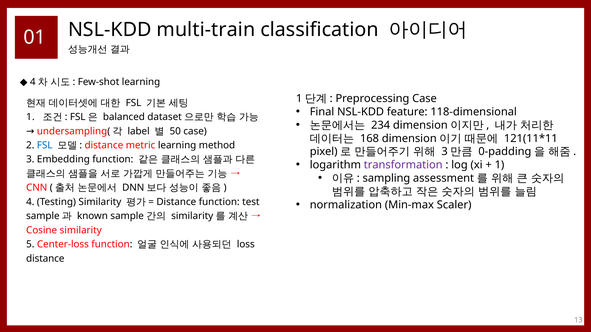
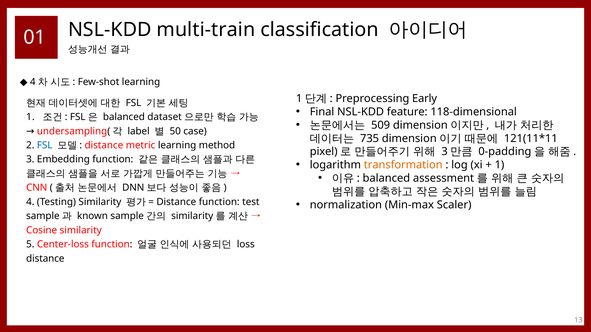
Preprocessing Case: Case -> Early
234: 234 -> 509
168: 168 -> 735
transformation colour: purple -> orange
sampling at (386, 178): sampling -> balanced
